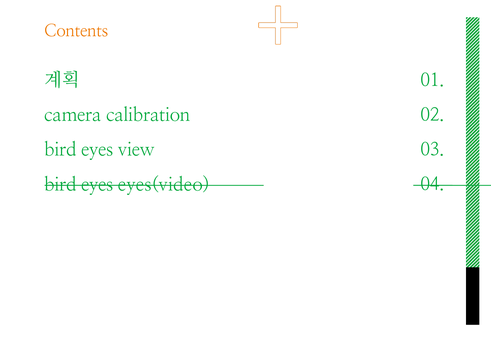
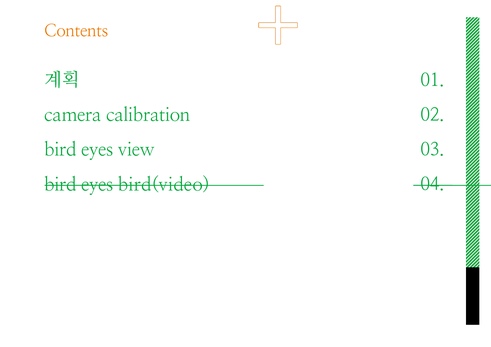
eyes(video: eyes(video -> bird(video
